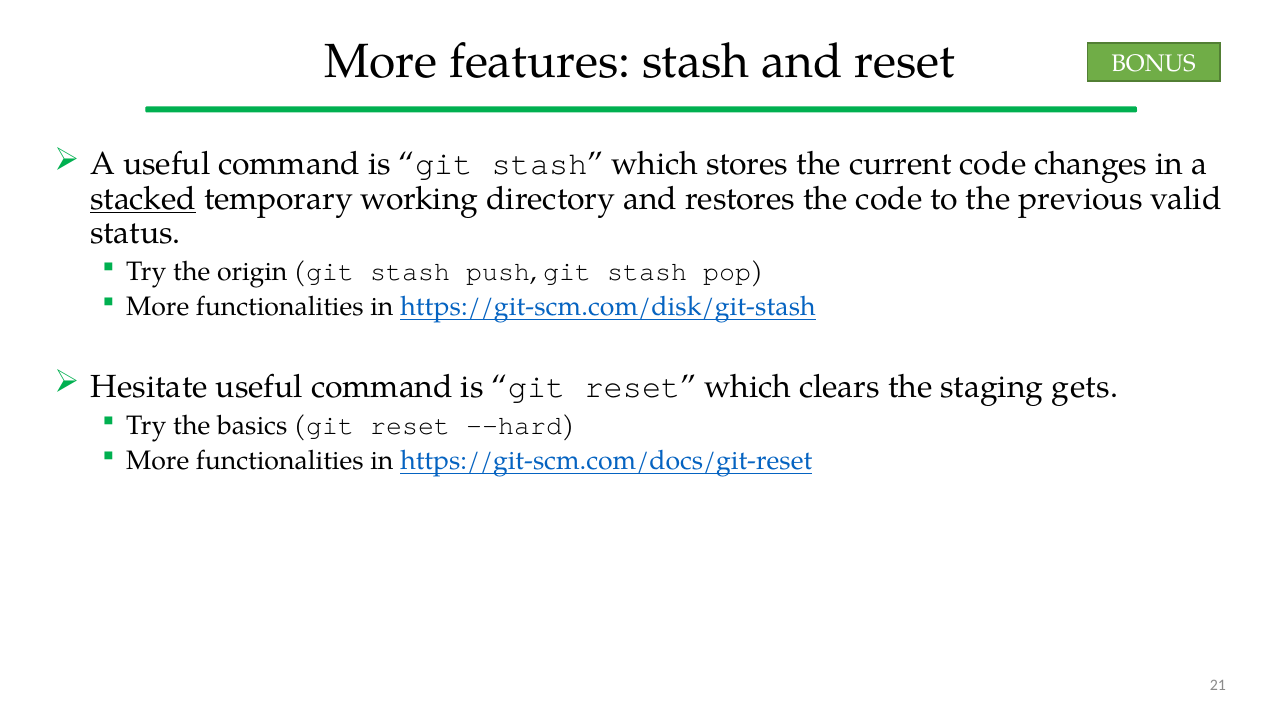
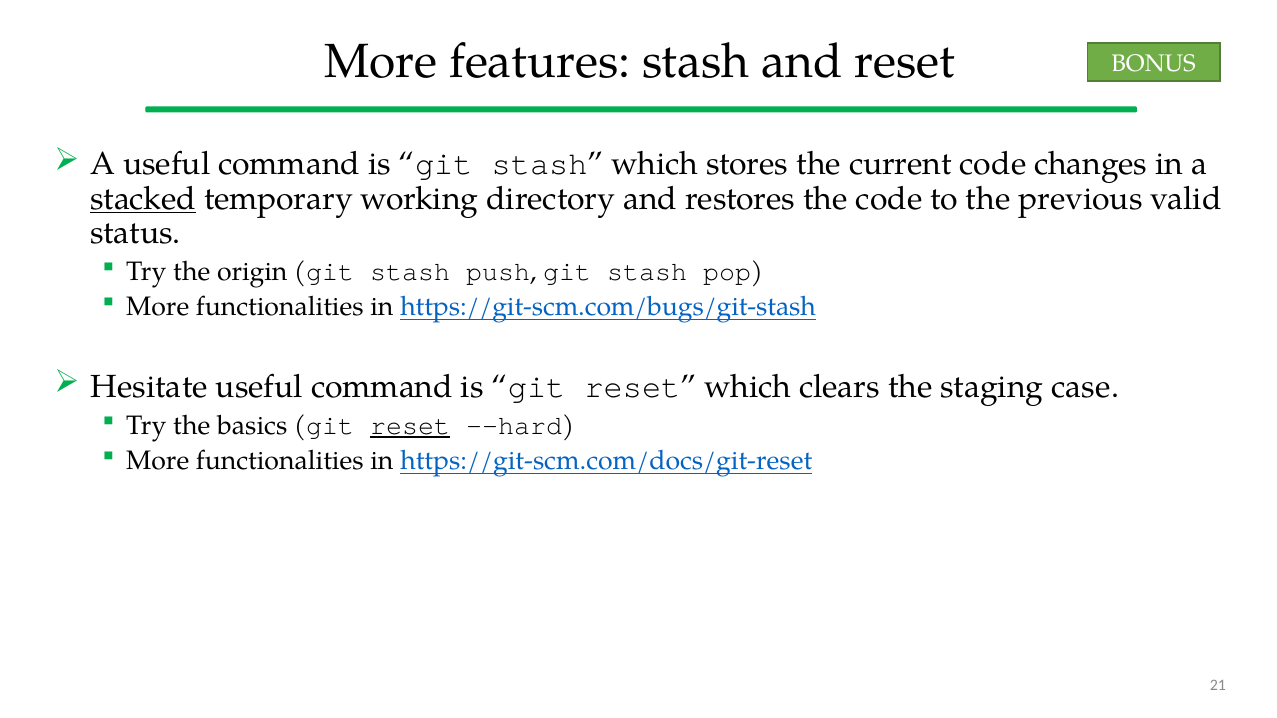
https://git-scm.com/disk/git-stash: https://git-scm.com/disk/git-stash -> https://git-scm.com/bugs/git-stash
gets: gets -> case
reset at (410, 425) underline: none -> present
